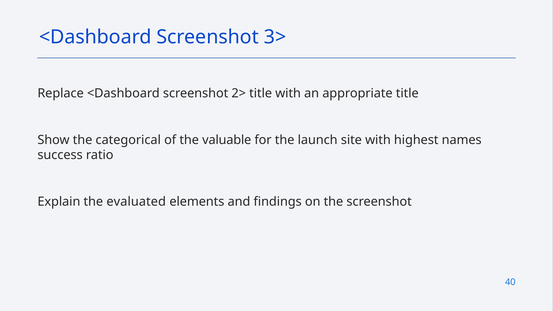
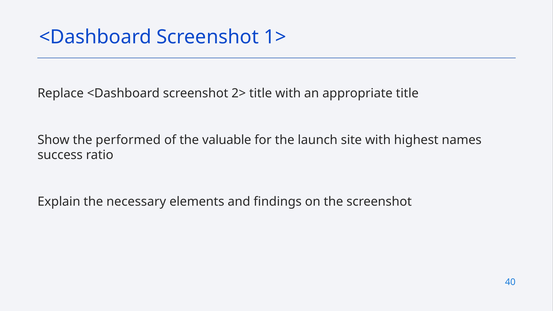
3>: 3> -> 1>
categorical: categorical -> performed
evaluated: evaluated -> necessary
